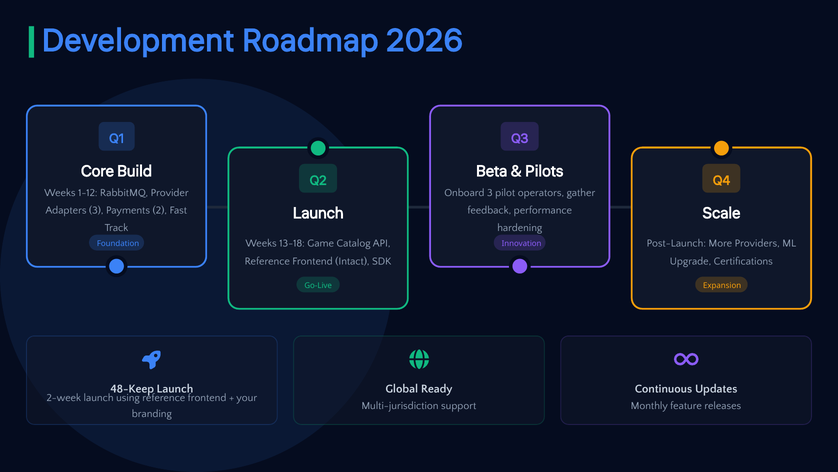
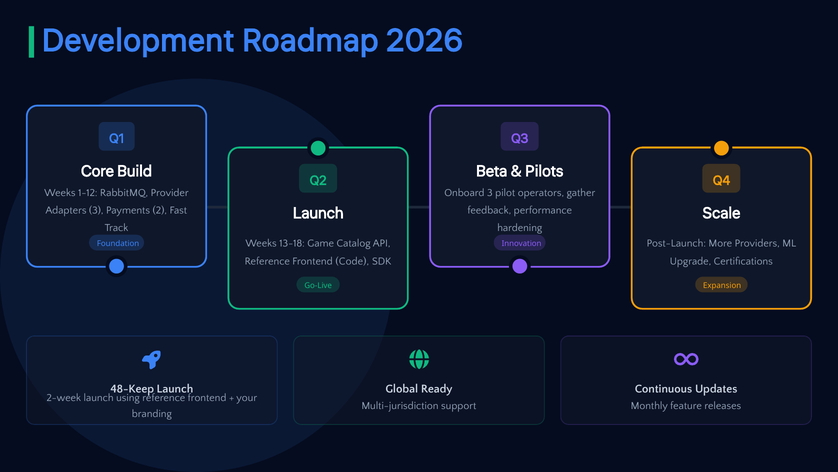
Intact: Intact -> Code
